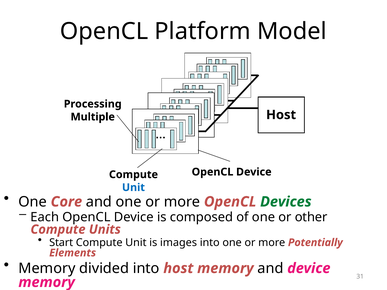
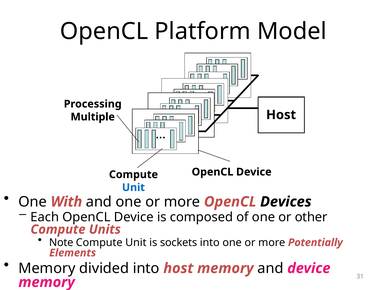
Core: Core -> With
Devices colour: green -> black
Start: Start -> Note
images: images -> sockets
